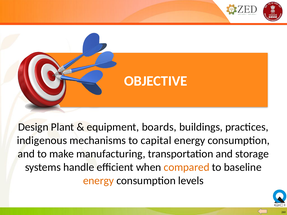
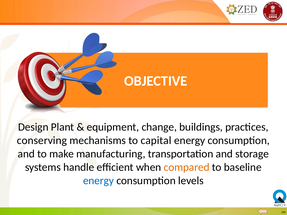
boards: boards -> change
indigenous: indigenous -> conserving
energy at (98, 181) colour: orange -> blue
